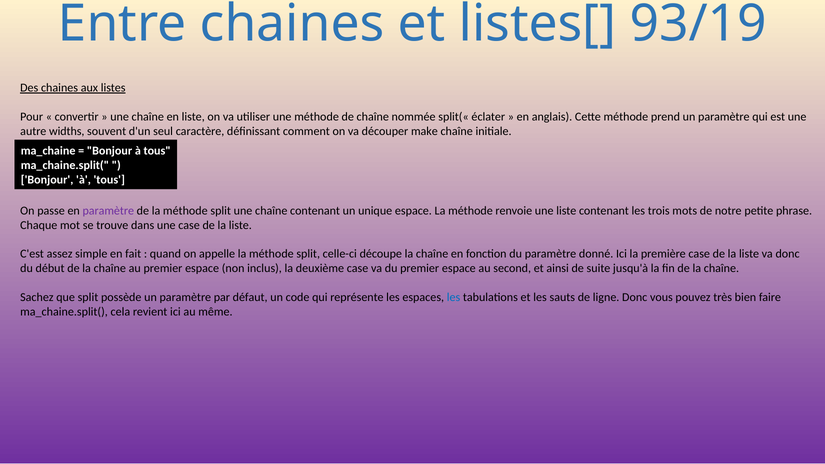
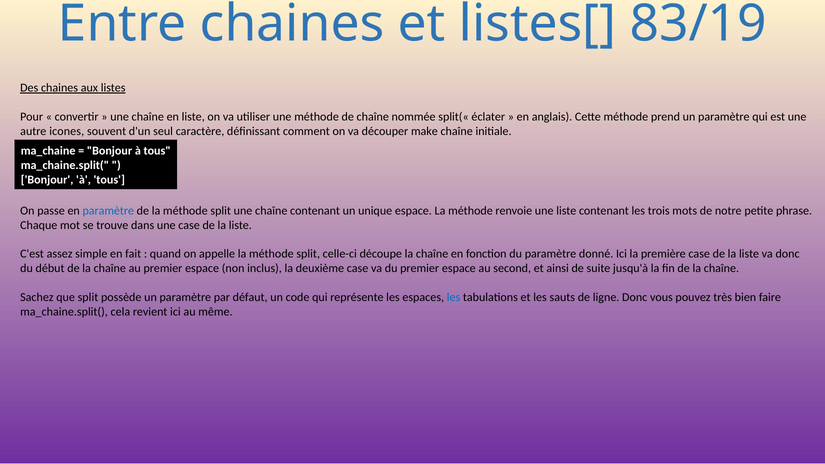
93/19: 93/19 -> 83/19
widths: widths -> icones
paramètre at (108, 211) colour: purple -> blue
